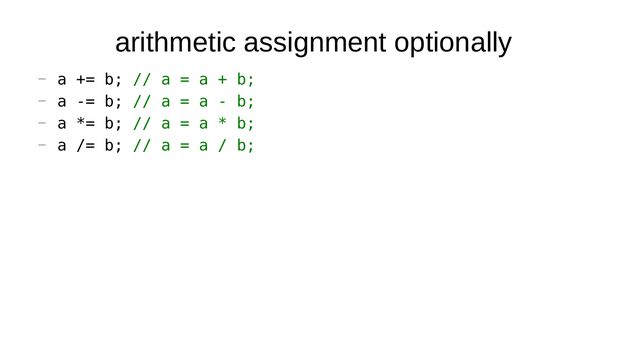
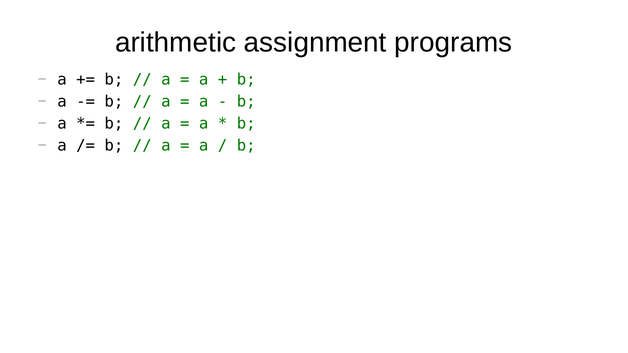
optionally: optionally -> programs
